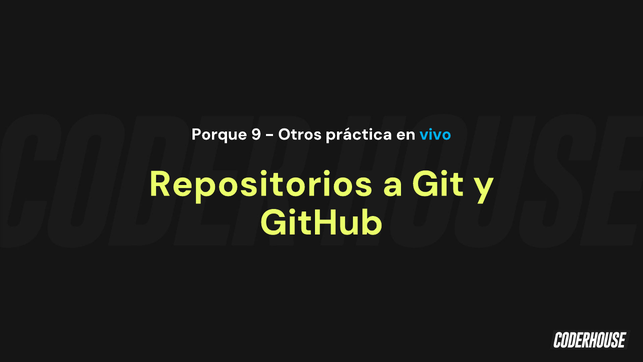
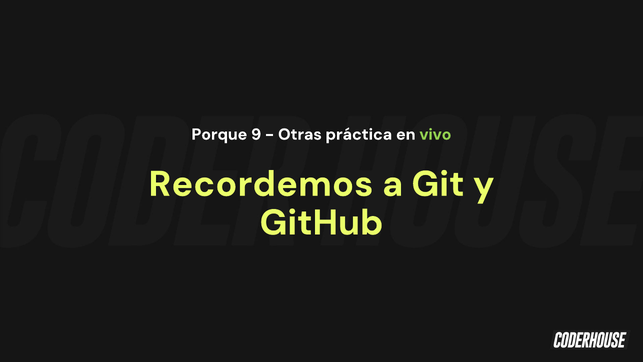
Otros: Otros -> Otras
vivo colour: light blue -> light green
Repositorios: Repositorios -> Recordemos
